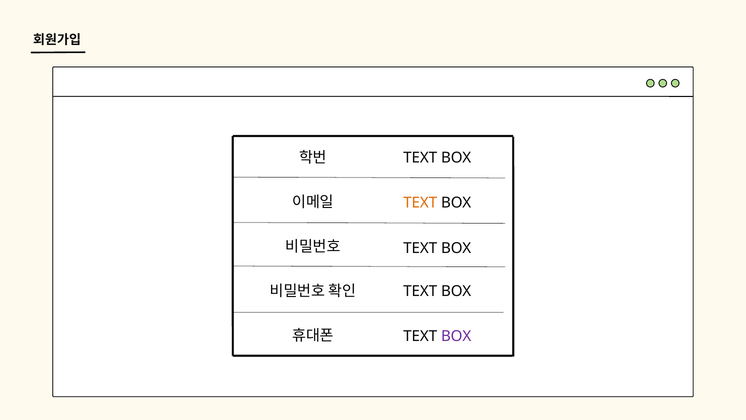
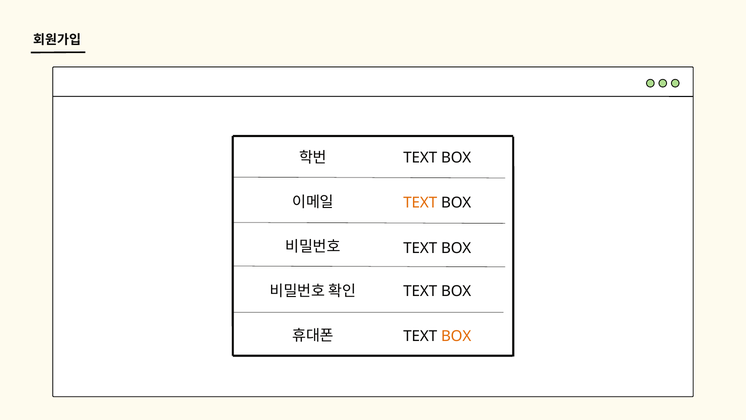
BOX at (456, 336) colour: purple -> orange
